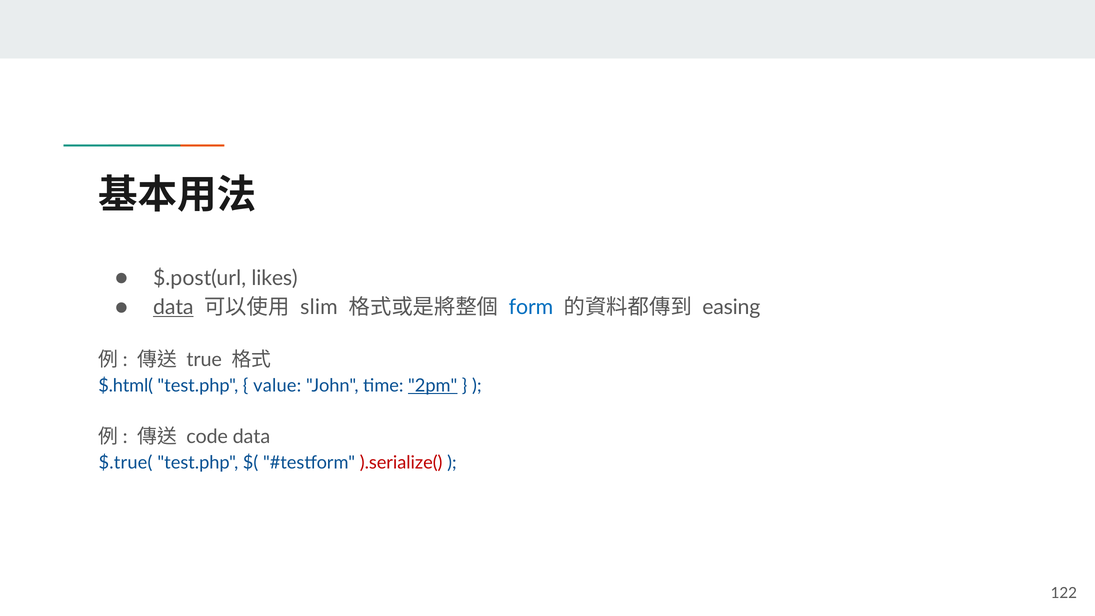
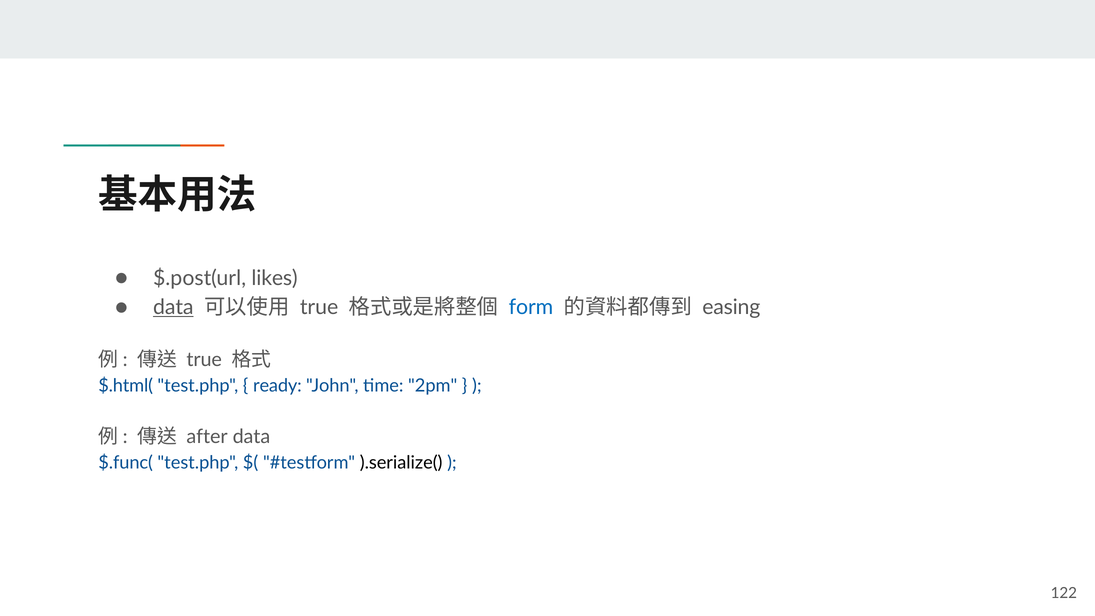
slim at (319, 307): slim -> true
value: value -> ready
2pm underline: present -> none
code: code -> after
$.true(: $.true( -> $.func(
).serialize( colour: red -> black
